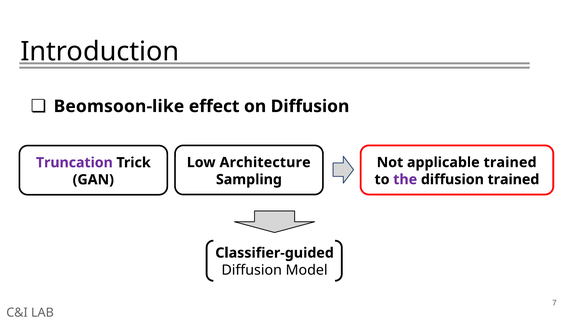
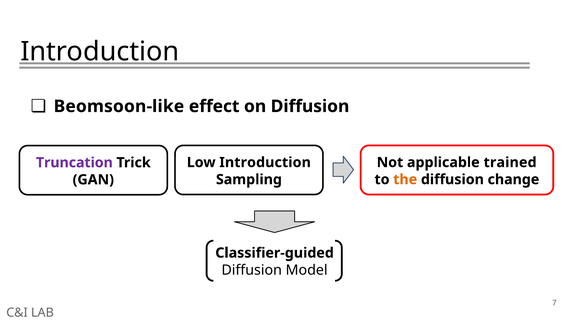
Low Architecture: Architecture -> Introduction
the colour: purple -> orange
diffusion trained: trained -> change
